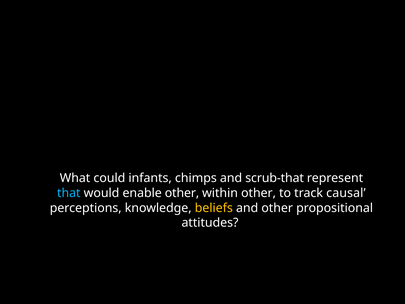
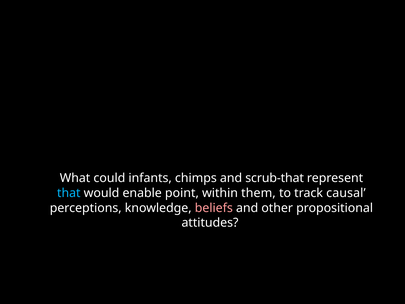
enable other: other -> point
within other: other -> them
beliefs colour: yellow -> pink
